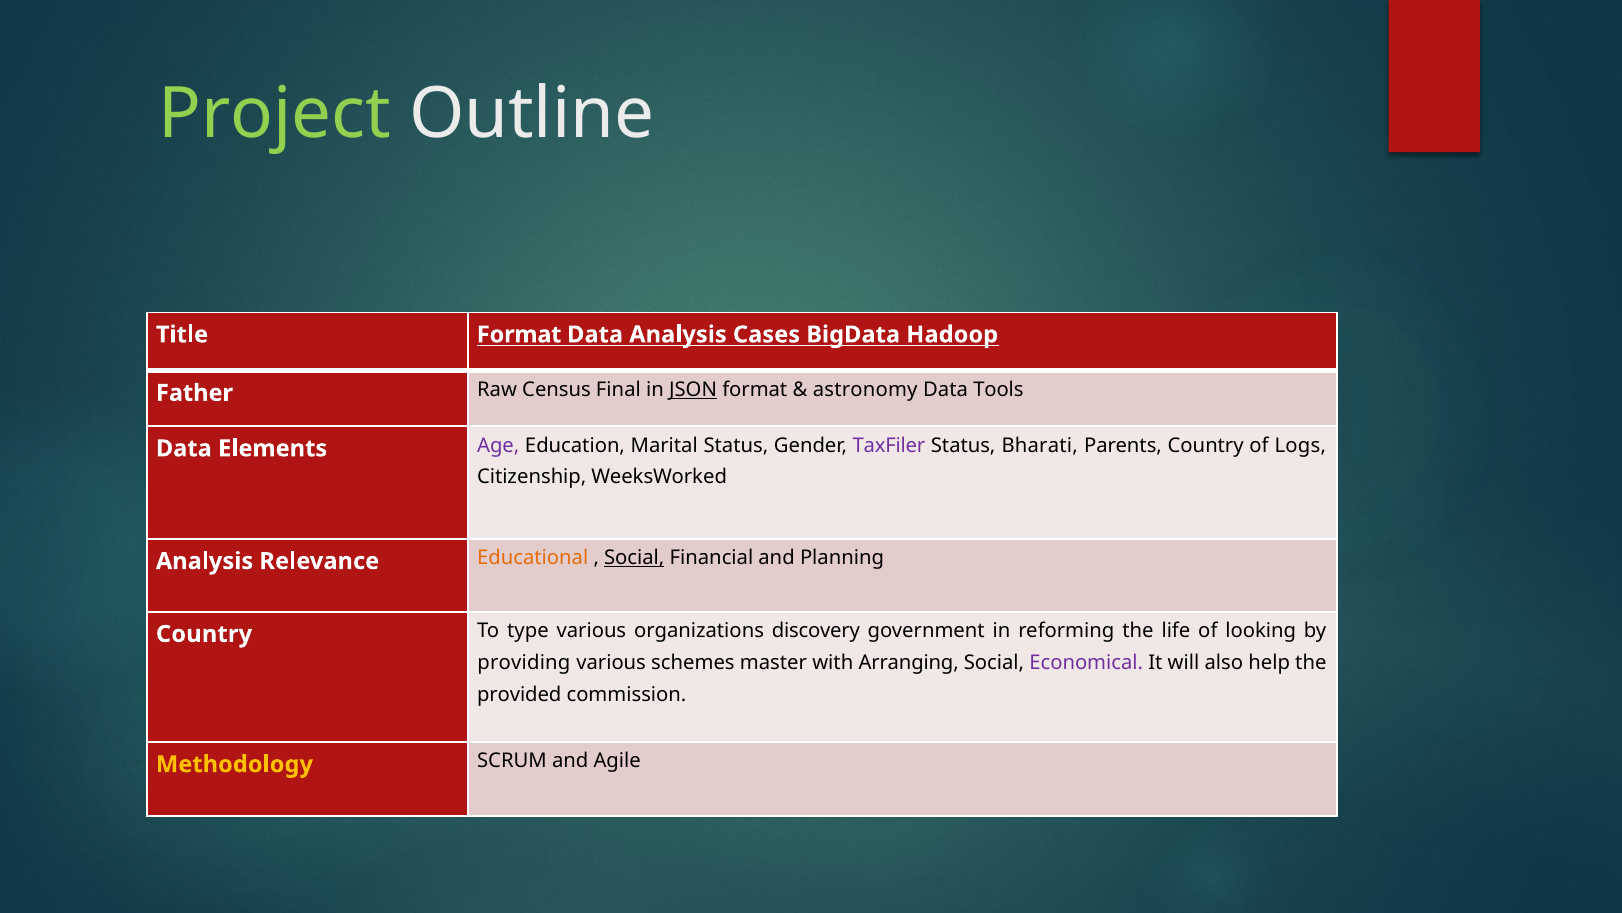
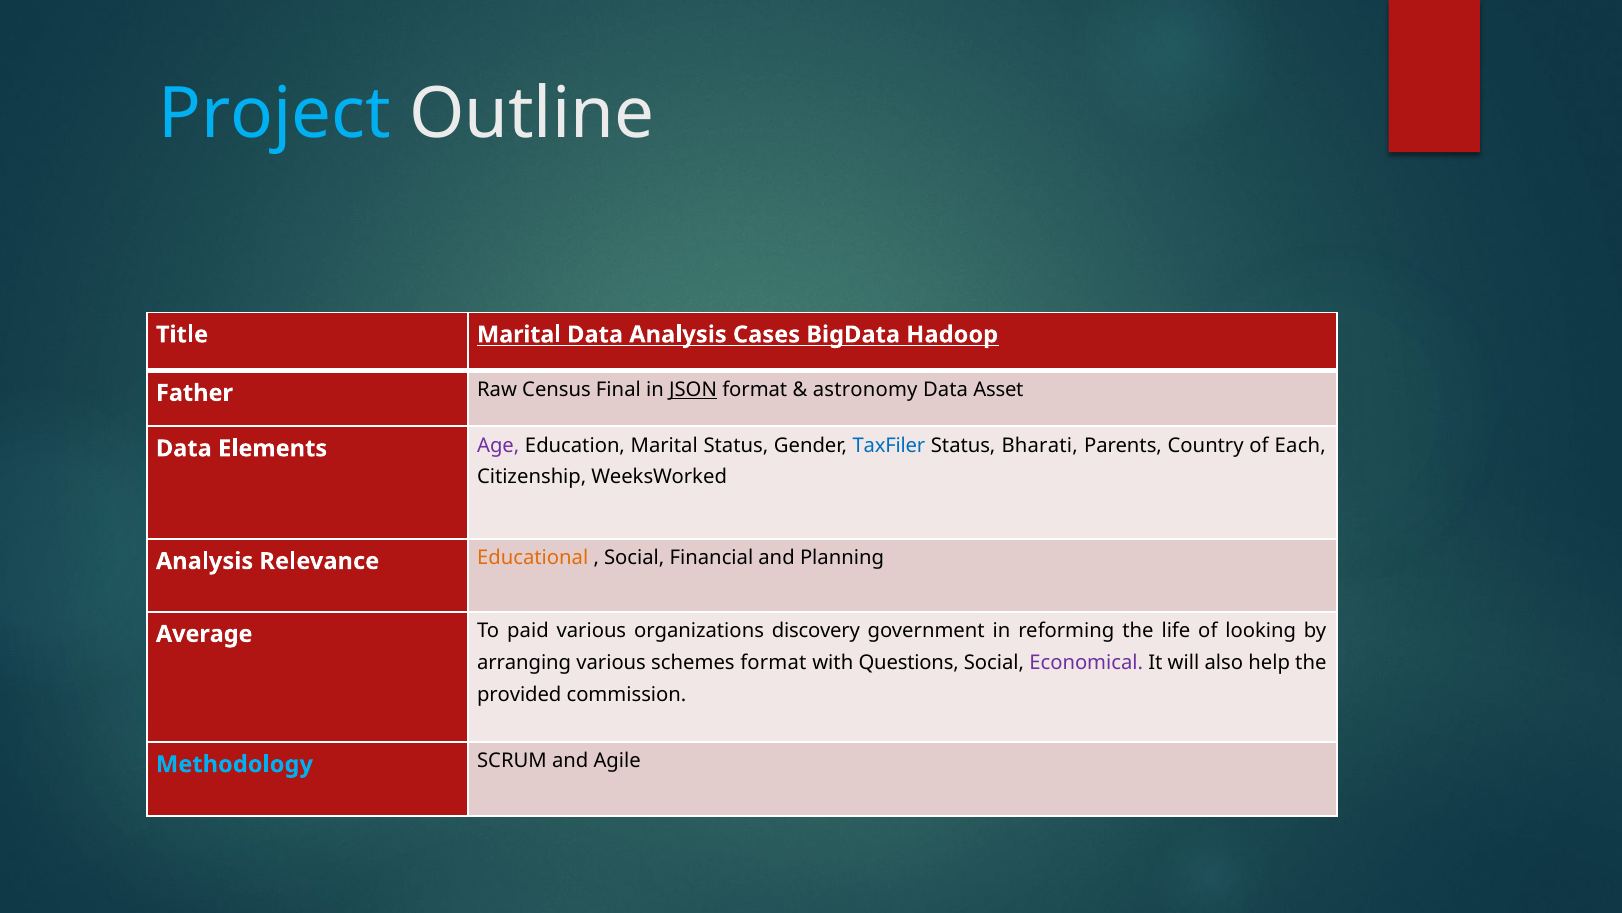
Project colour: light green -> light blue
Title Format: Format -> Marital
Tools: Tools -> Asset
TaxFiler colour: purple -> blue
Logs: Logs -> Each
Social at (634, 558) underline: present -> none
Country at (204, 634): Country -> Average
type: type -> paid
providing: providing -> arranging
schemes master: master -> format
Arranging: Arranging -> Questions
Methodology colour: yellow -> light blue
